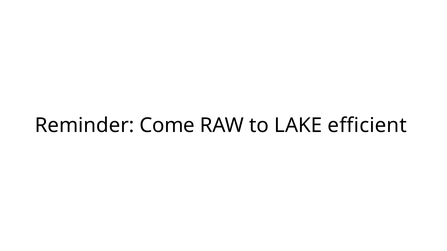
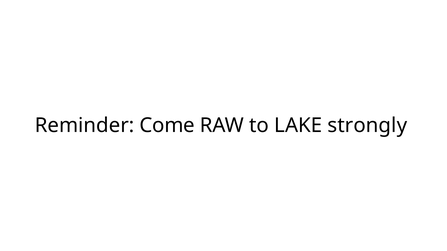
efficient: efficient -> strongly
